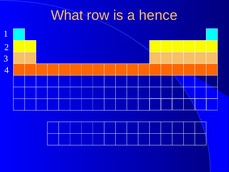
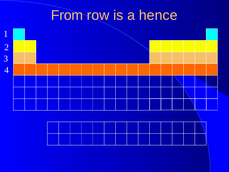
What: What -> From
